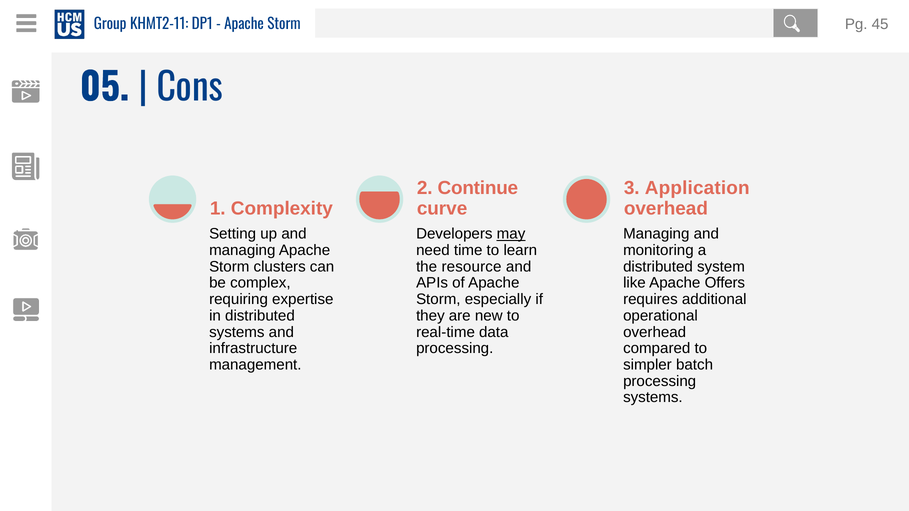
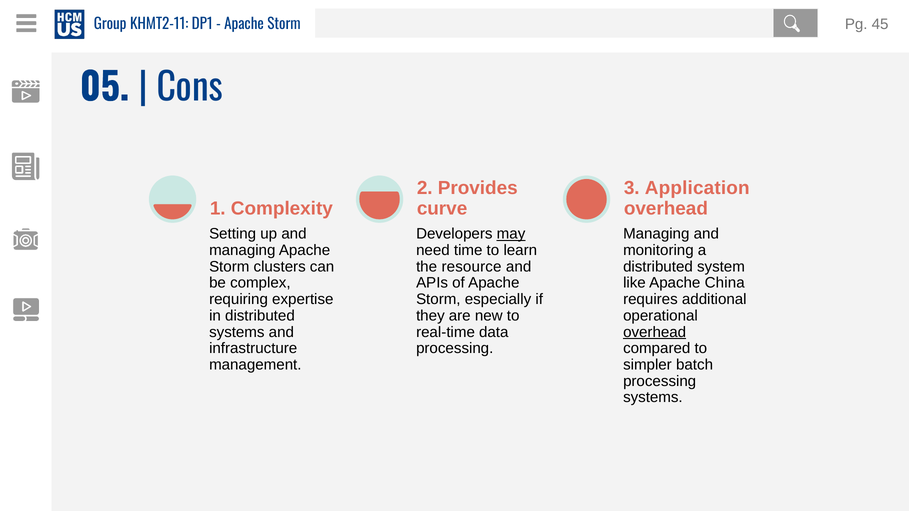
Continue: Continue -> Provides
Offers: Offers -> China
overhead at (655, 332) underline: none -> present
